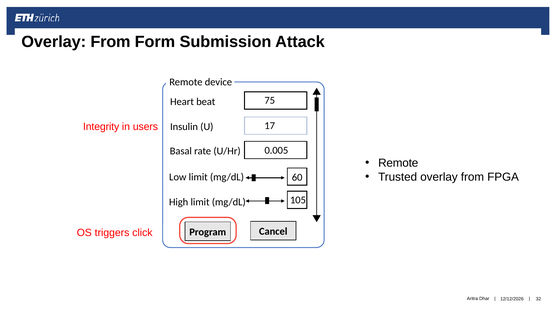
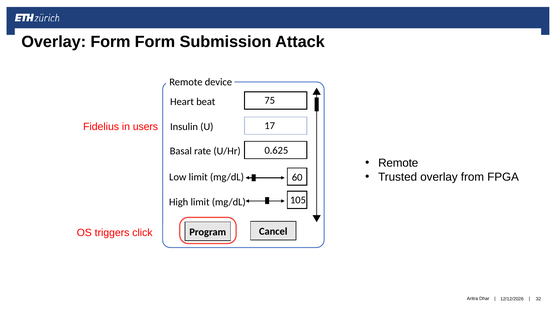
From at (110, 42): From -> Form
Integrity: Integrity -> Fidelius
0.005: 0.005 -> 0.625
